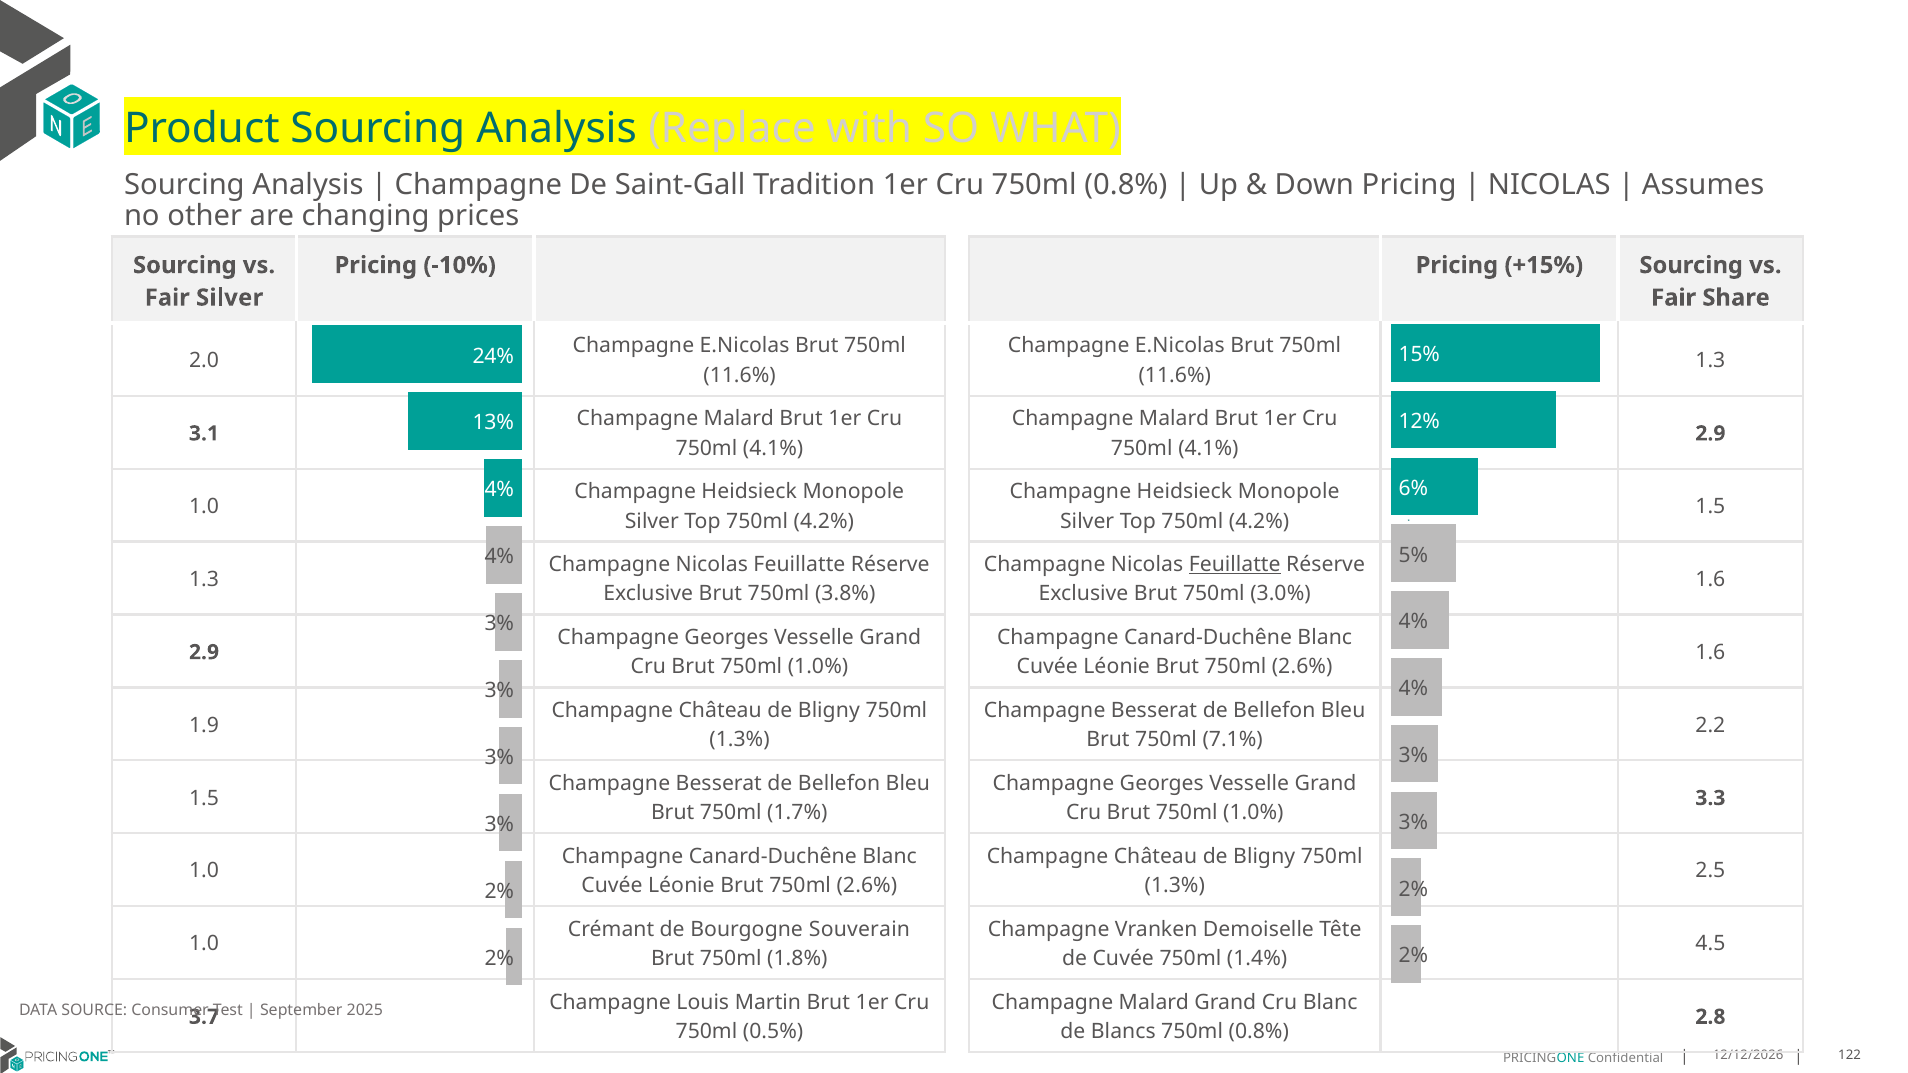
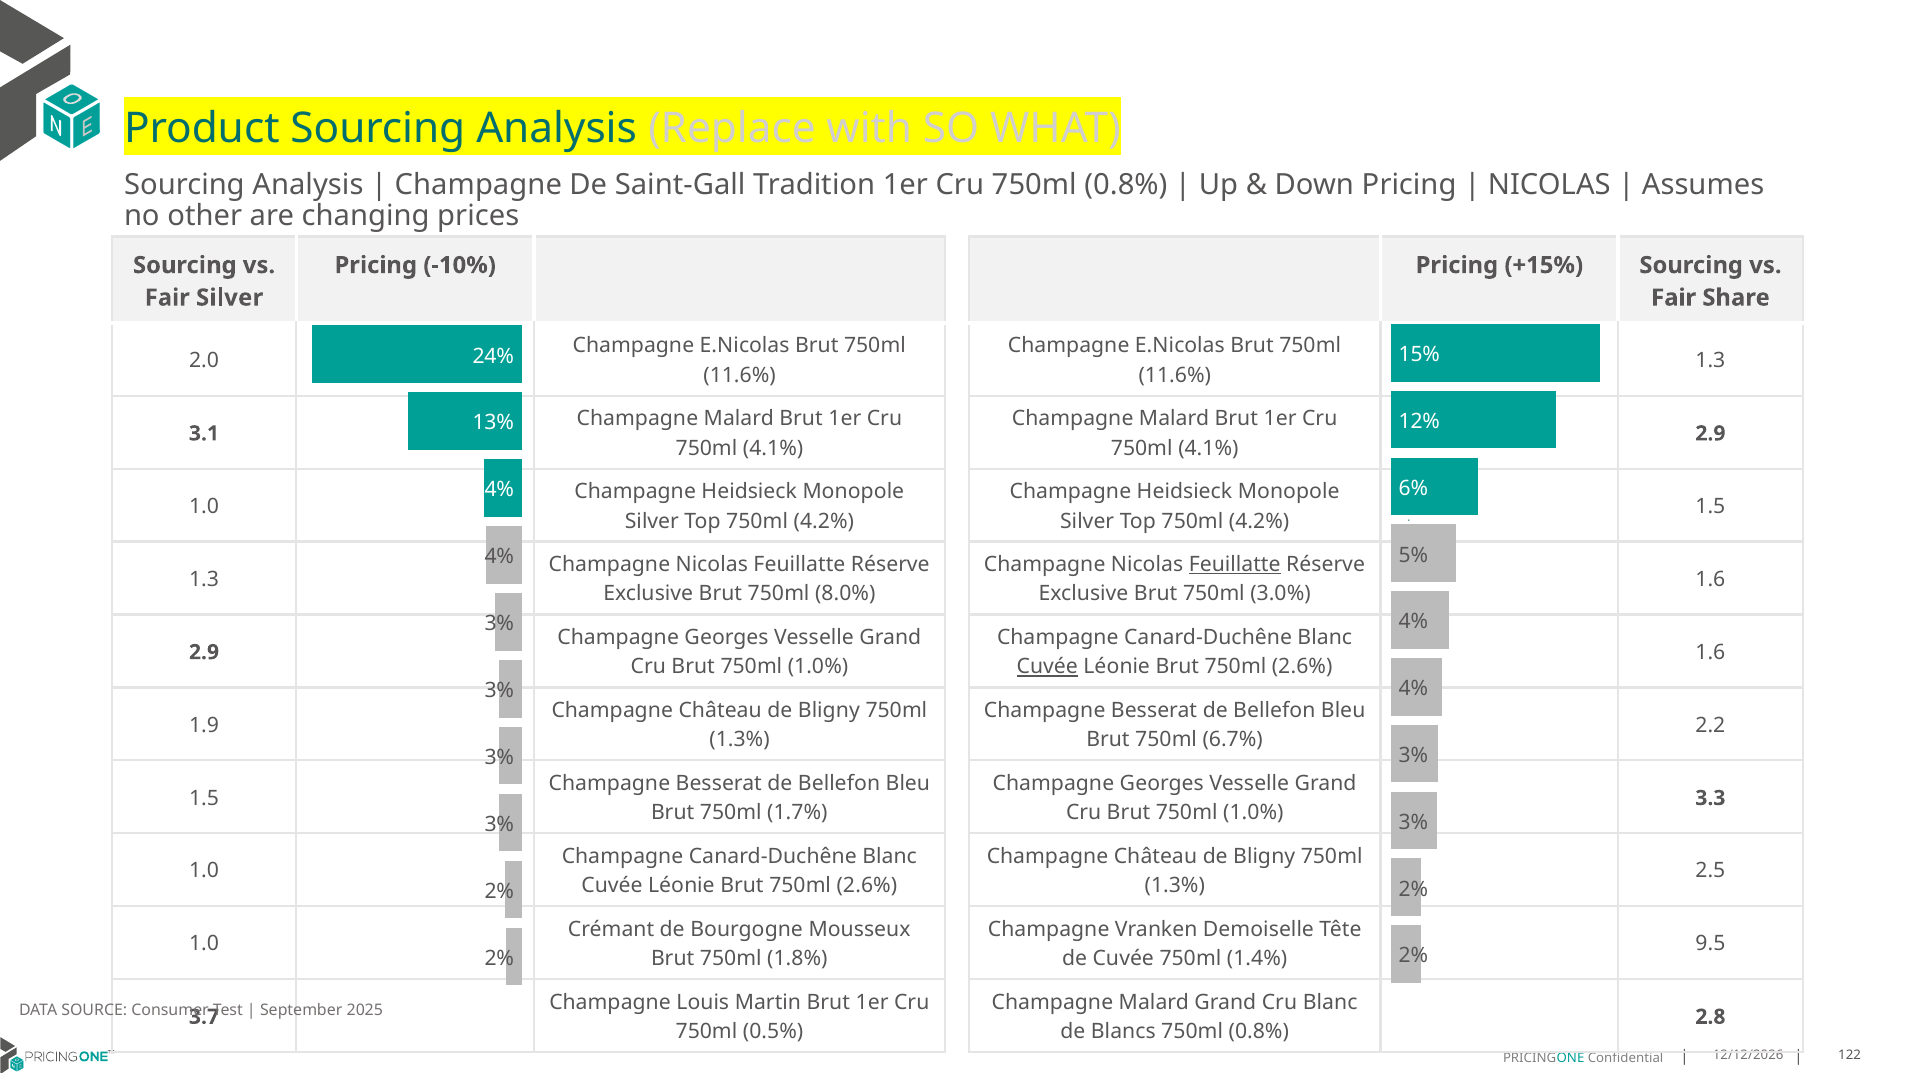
3.8%: 3.8% -> 8.0%
Cuvée at (1047, 667) underline: none -> present
7.1%: 7.1% -> 6.7%
Souverain: Souverain -> Mousseux
4.5: 4.5 -> 9.5
